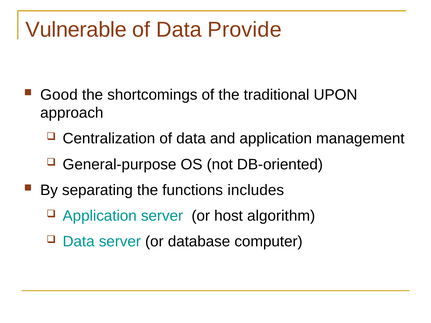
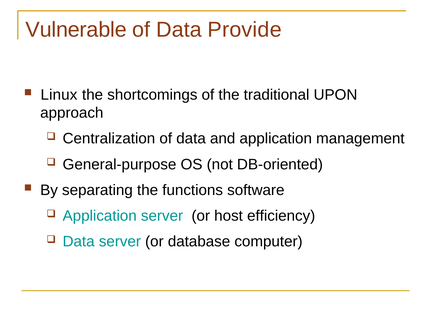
Good: Good -> Linux
includes: includes -> software
algorithm: algorithm -> efficiency
